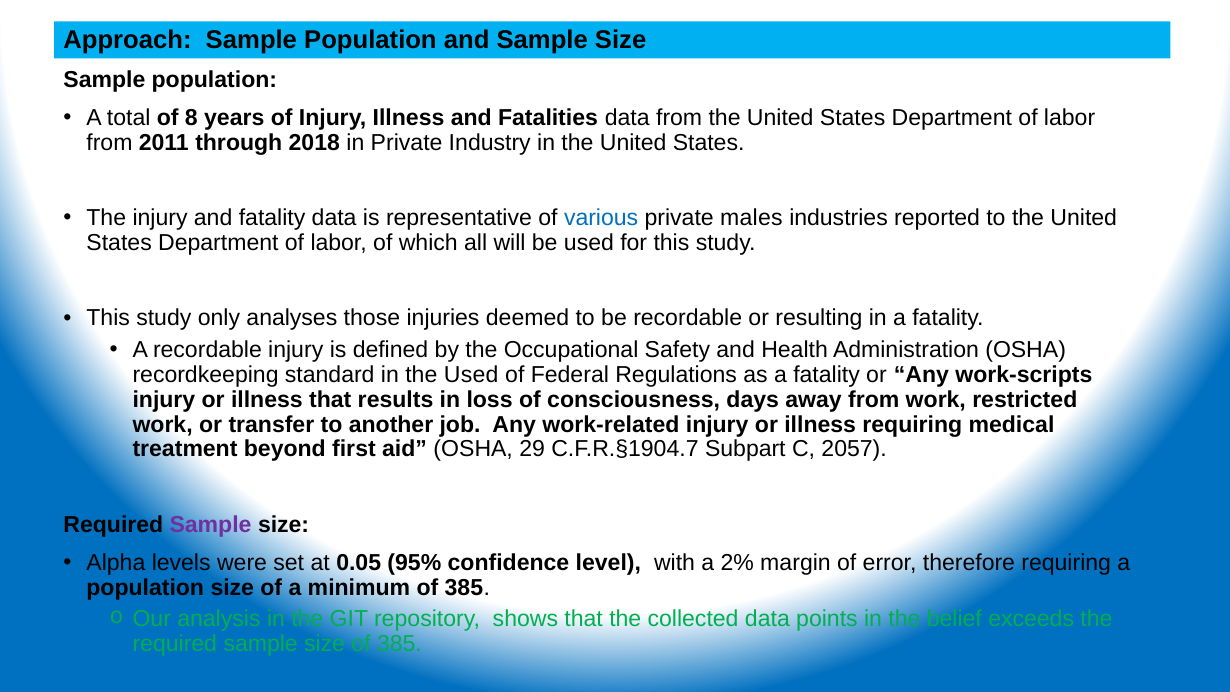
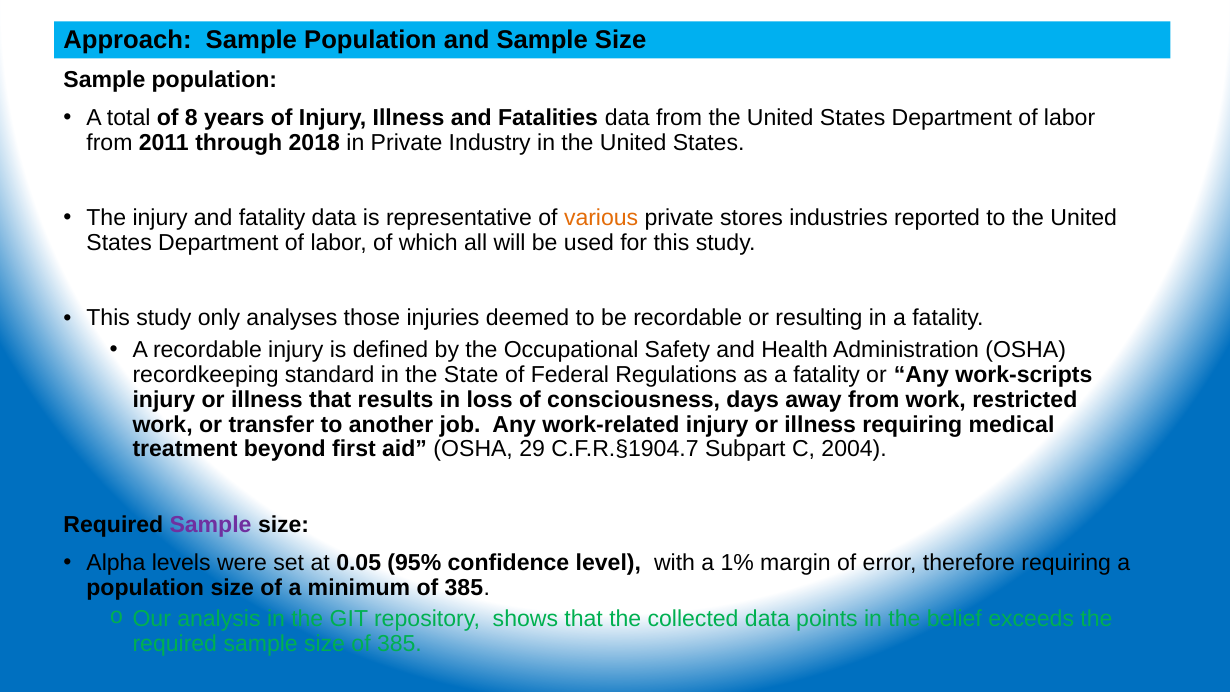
various colour: blue -> orange
males: males -> stores
the Used: Used -> State
2057: 2057 -> 2004
2%: 2% -> 1%
